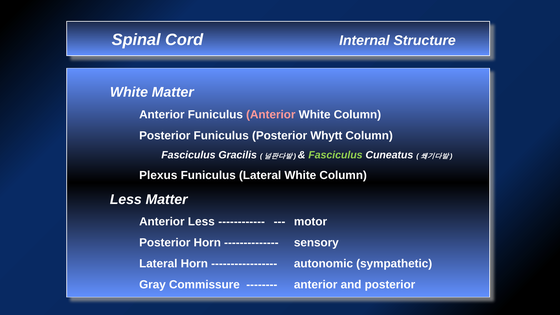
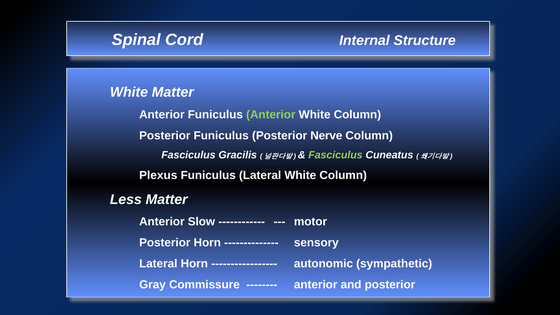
Anterior at (271, 115) colour: pink -> light green
Whytt: Whytt -> Nerve
Anterior Less: Less -> Slow
